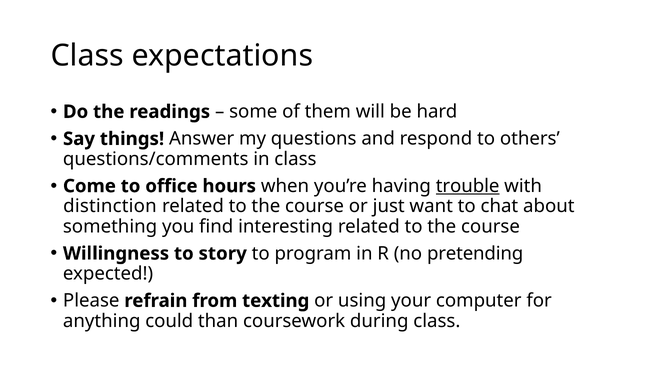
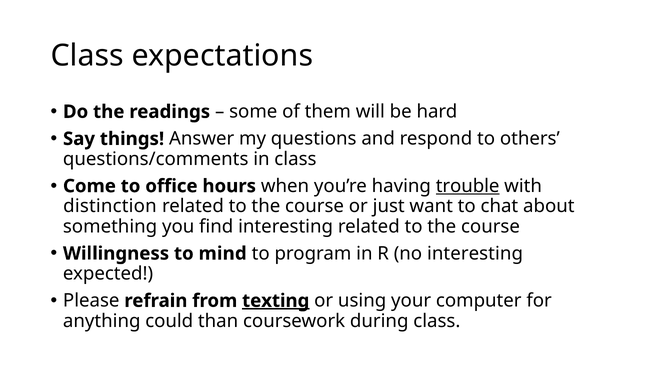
story: story -> mind
no pretending: pretending -> interesting
texting underline: none -> present
